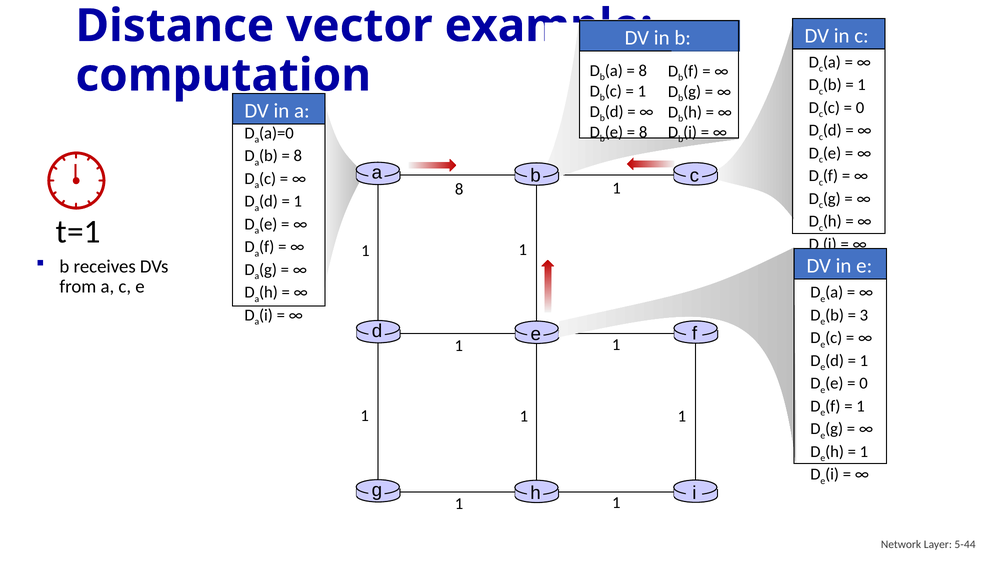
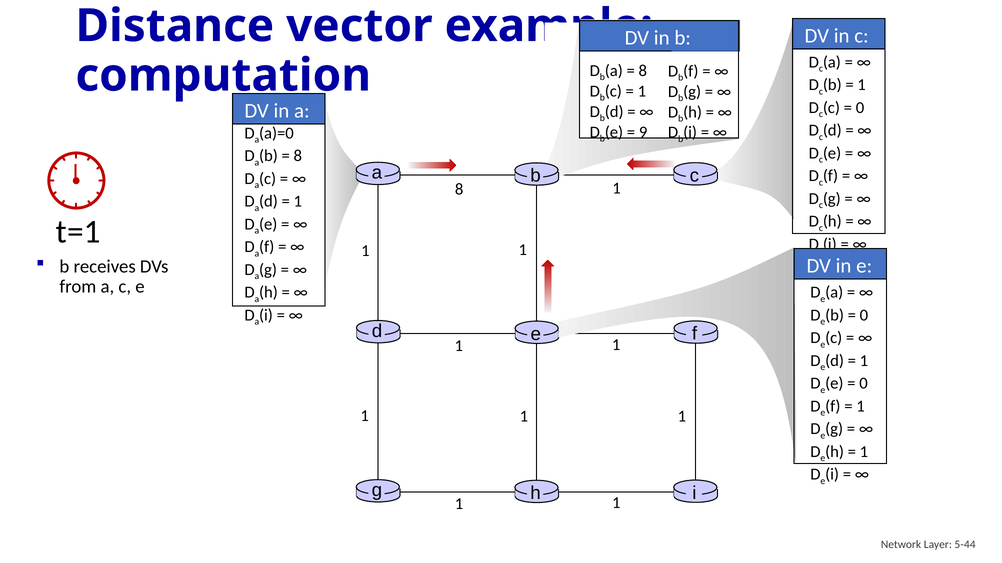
8 at (643, 132): 8 -> 9
3 at (864, 316): 3 -> 0
